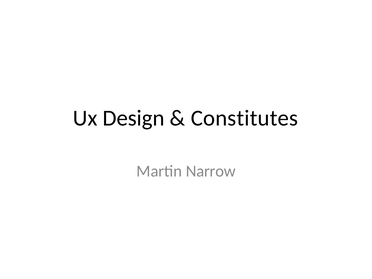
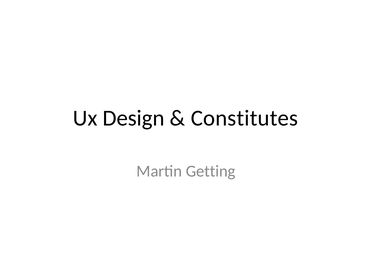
Narrow: Narrow -> Getting
